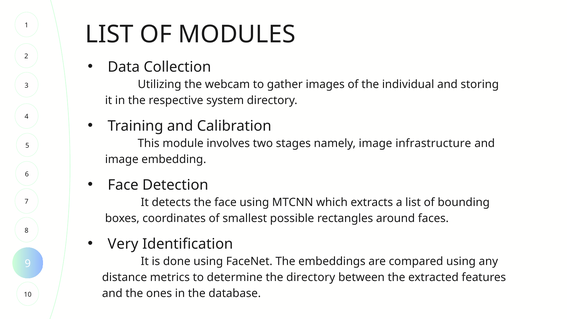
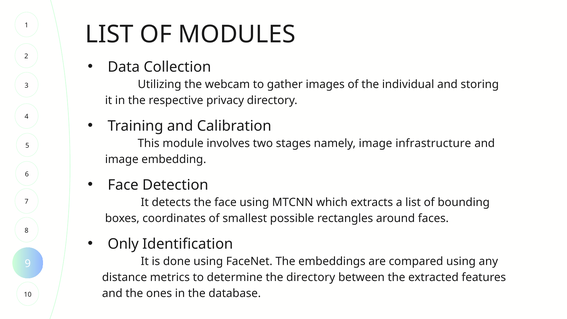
system: system -> privacy
Very: Very -> Only
